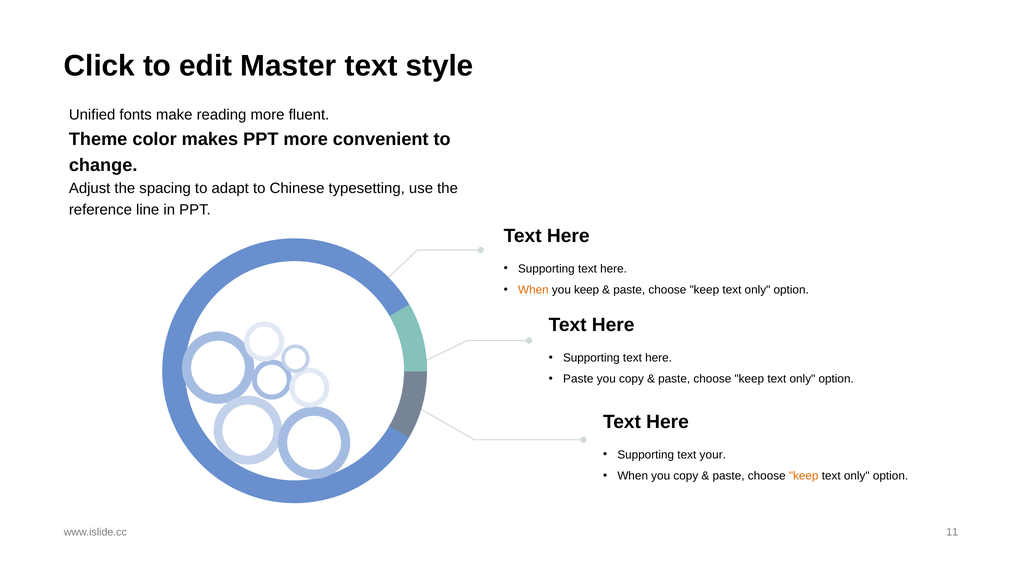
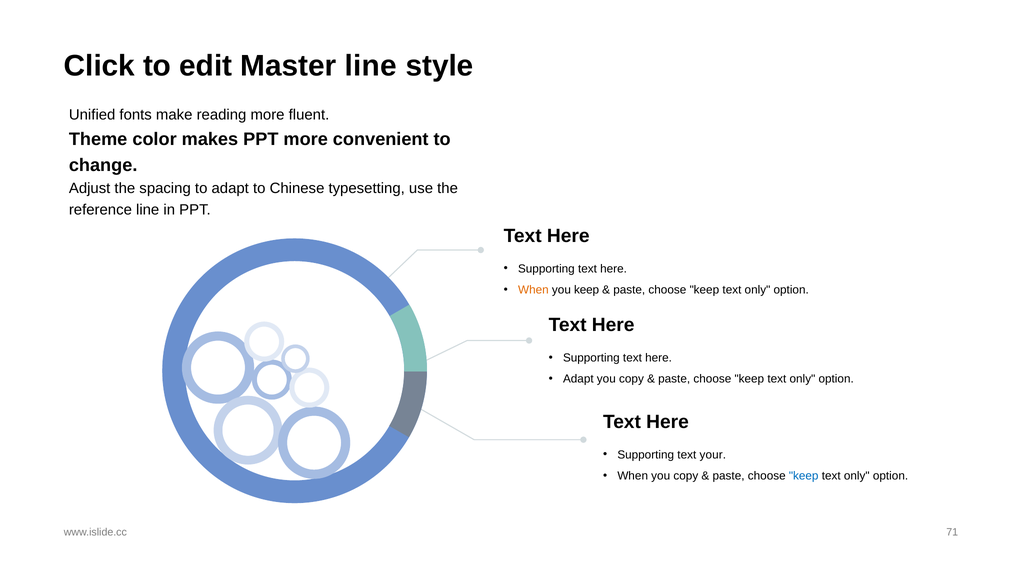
Master text: text -> line
Paste at (578, 379): Paste -> Adapt
keep at (804, 476) colour: orange -> blue
11: 11 -> 71
